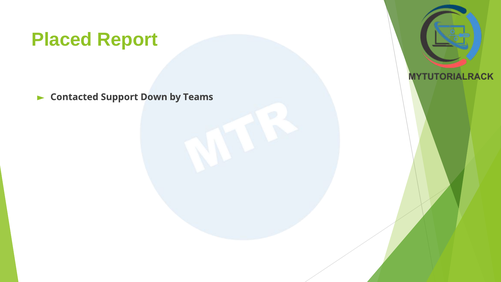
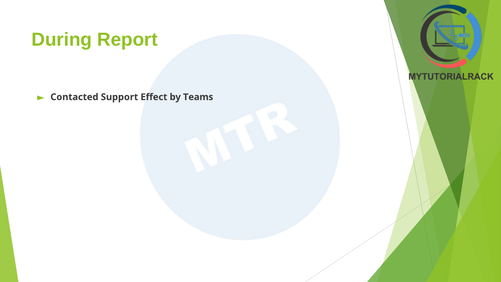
Placed: Placed -> During
Down: Down -> Effect
